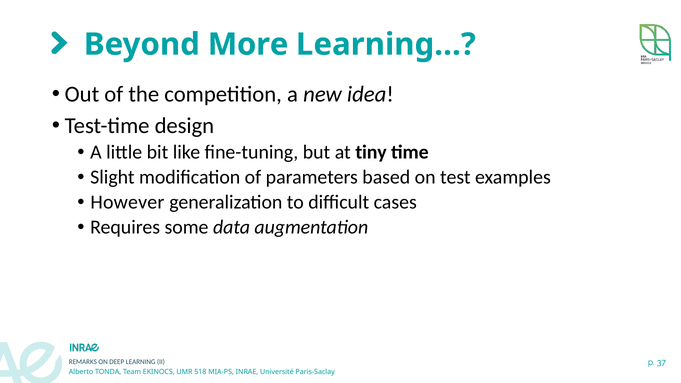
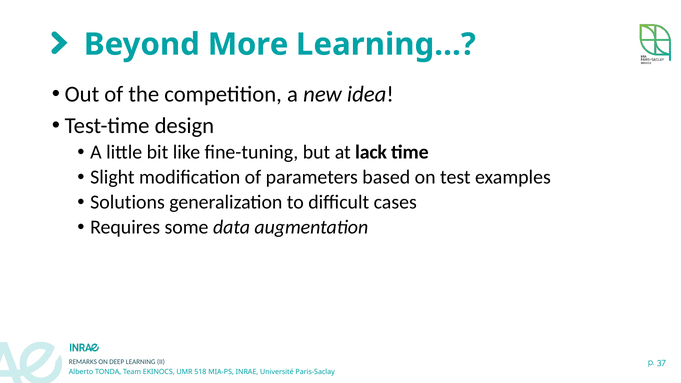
tiny: tiny -> lack
However: However -> Solutions
